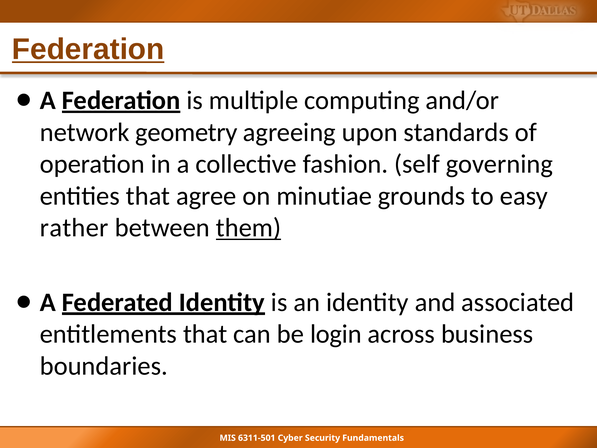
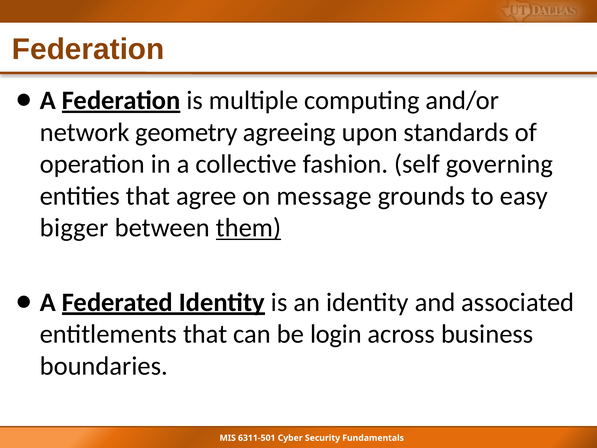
Federation at (88, 49) underline: present -> none
minutiae: minutiae -> message
rather: rather -> bigger
